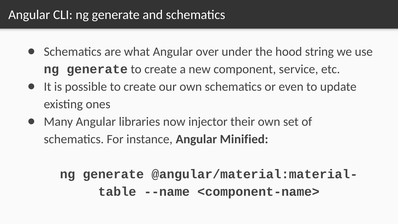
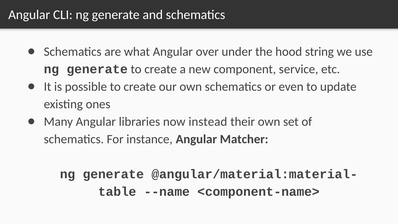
injector: injector -> instead
Minified: Minified -> Matcher
